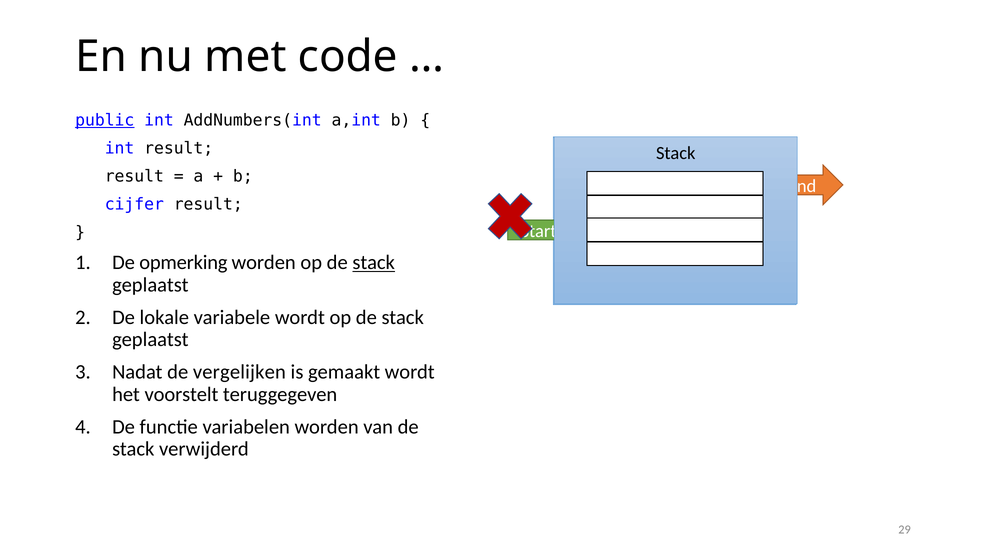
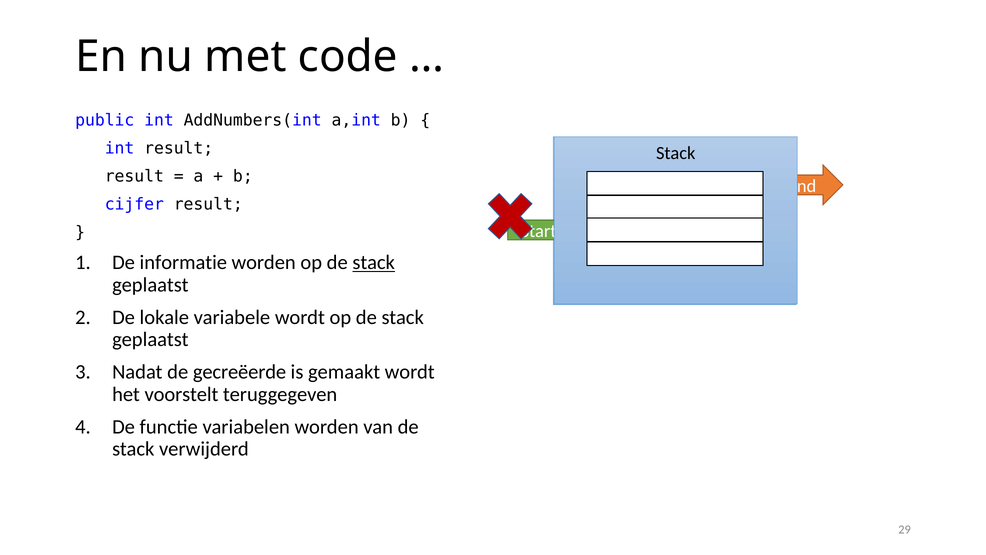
public underline: present -> none
opmerking: opmerking -> informatie
vergelijken: vergelijken -> gecreëerde
